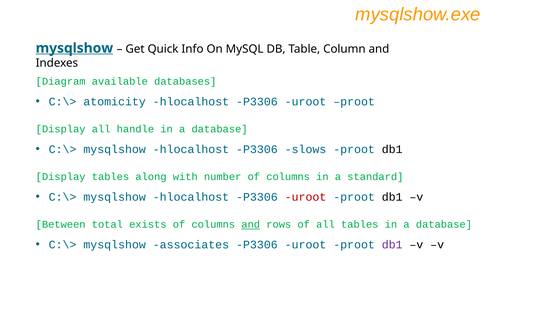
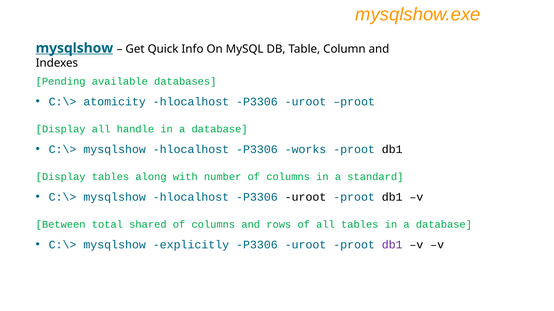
Diagram: Diagram -> Pending
slows: slows -> works
uroot at (306, 197) colour: red -> black
exists: exists -> shared
and at (251, 225) underline: present -> none
associates: associates -> explicitly
